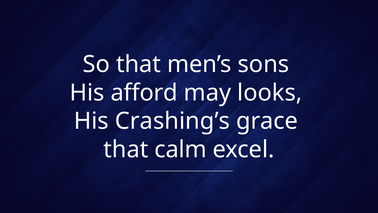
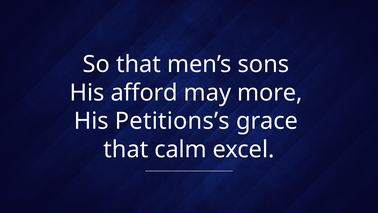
looks: looks -> more
Crashing’s: Crashing’s -> Petitions’s
